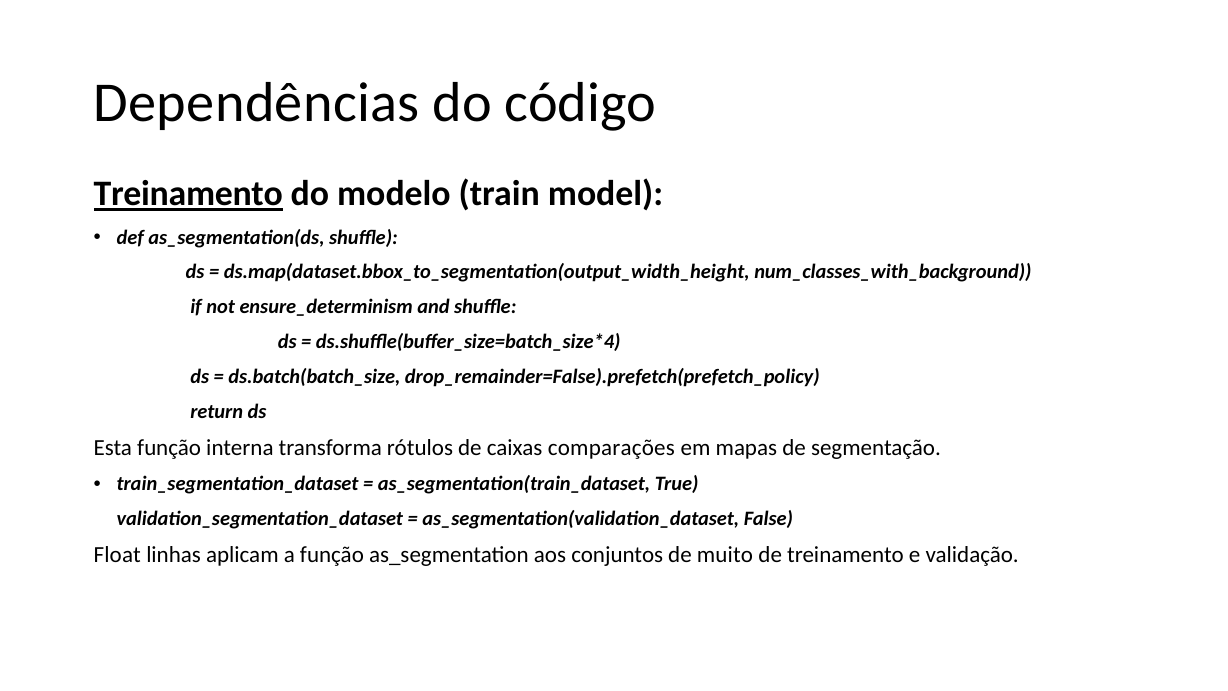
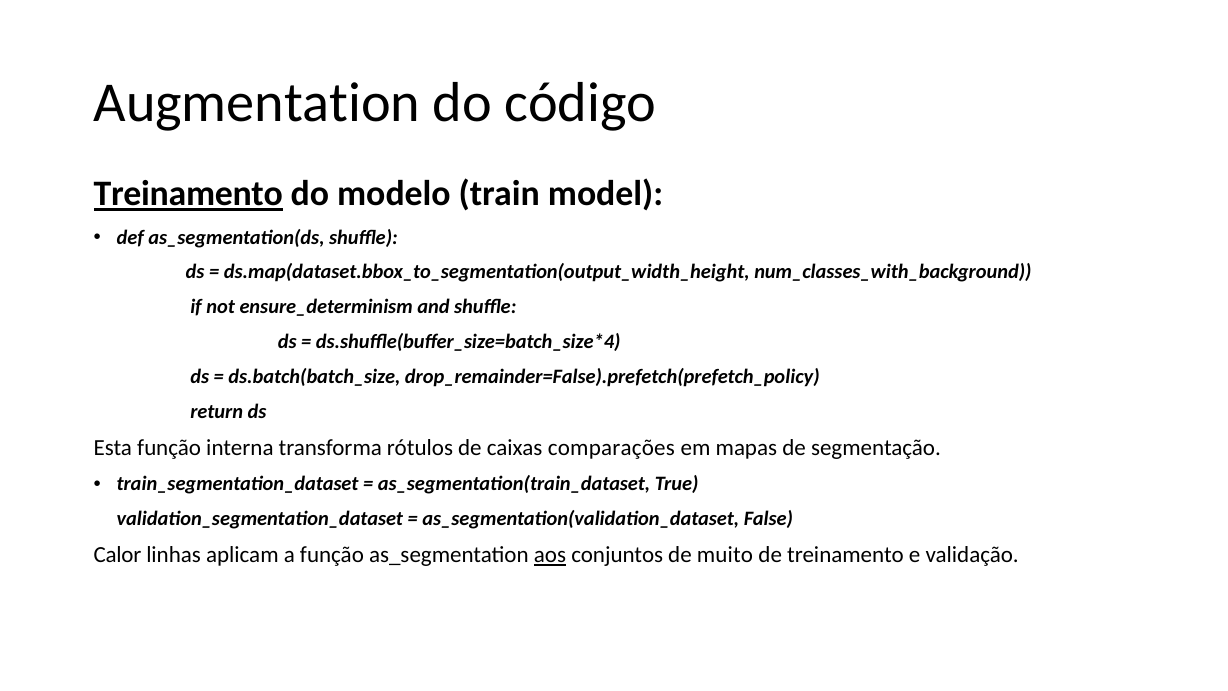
Dependências: Dependências -> Augmentation
Float: Float -> Calor
aos underline: none -> present
